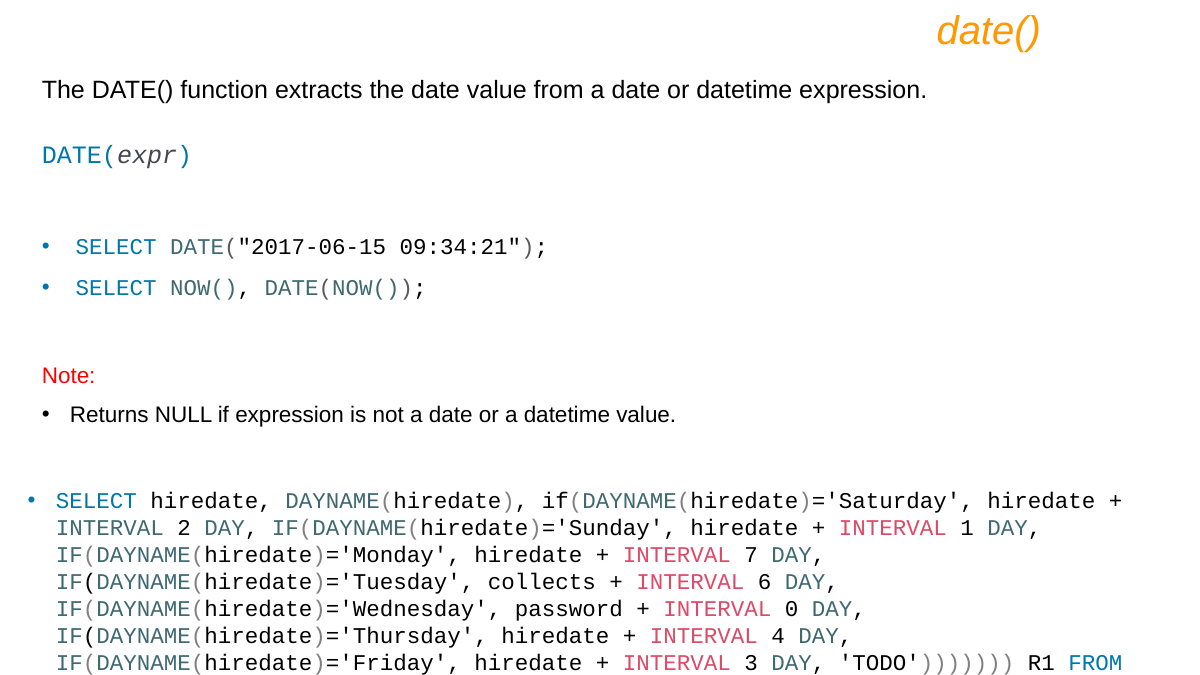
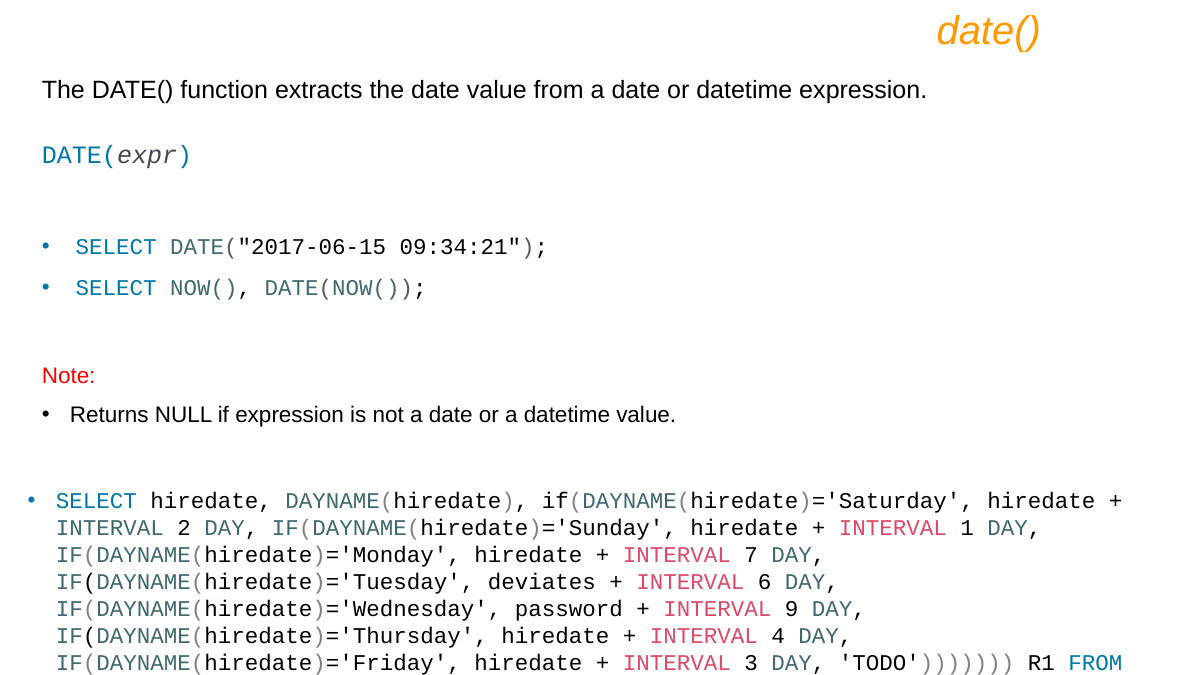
collects: collects -> deviates
0: 0 -> 9
